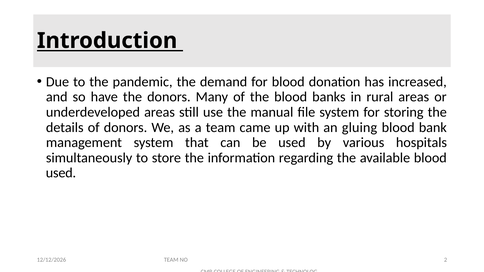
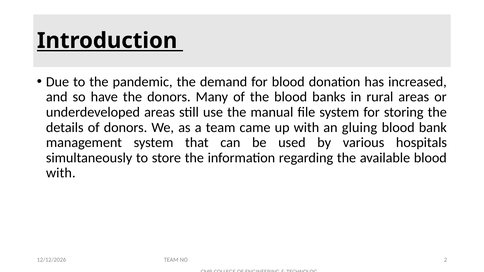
used at (61, 173): used -> with
